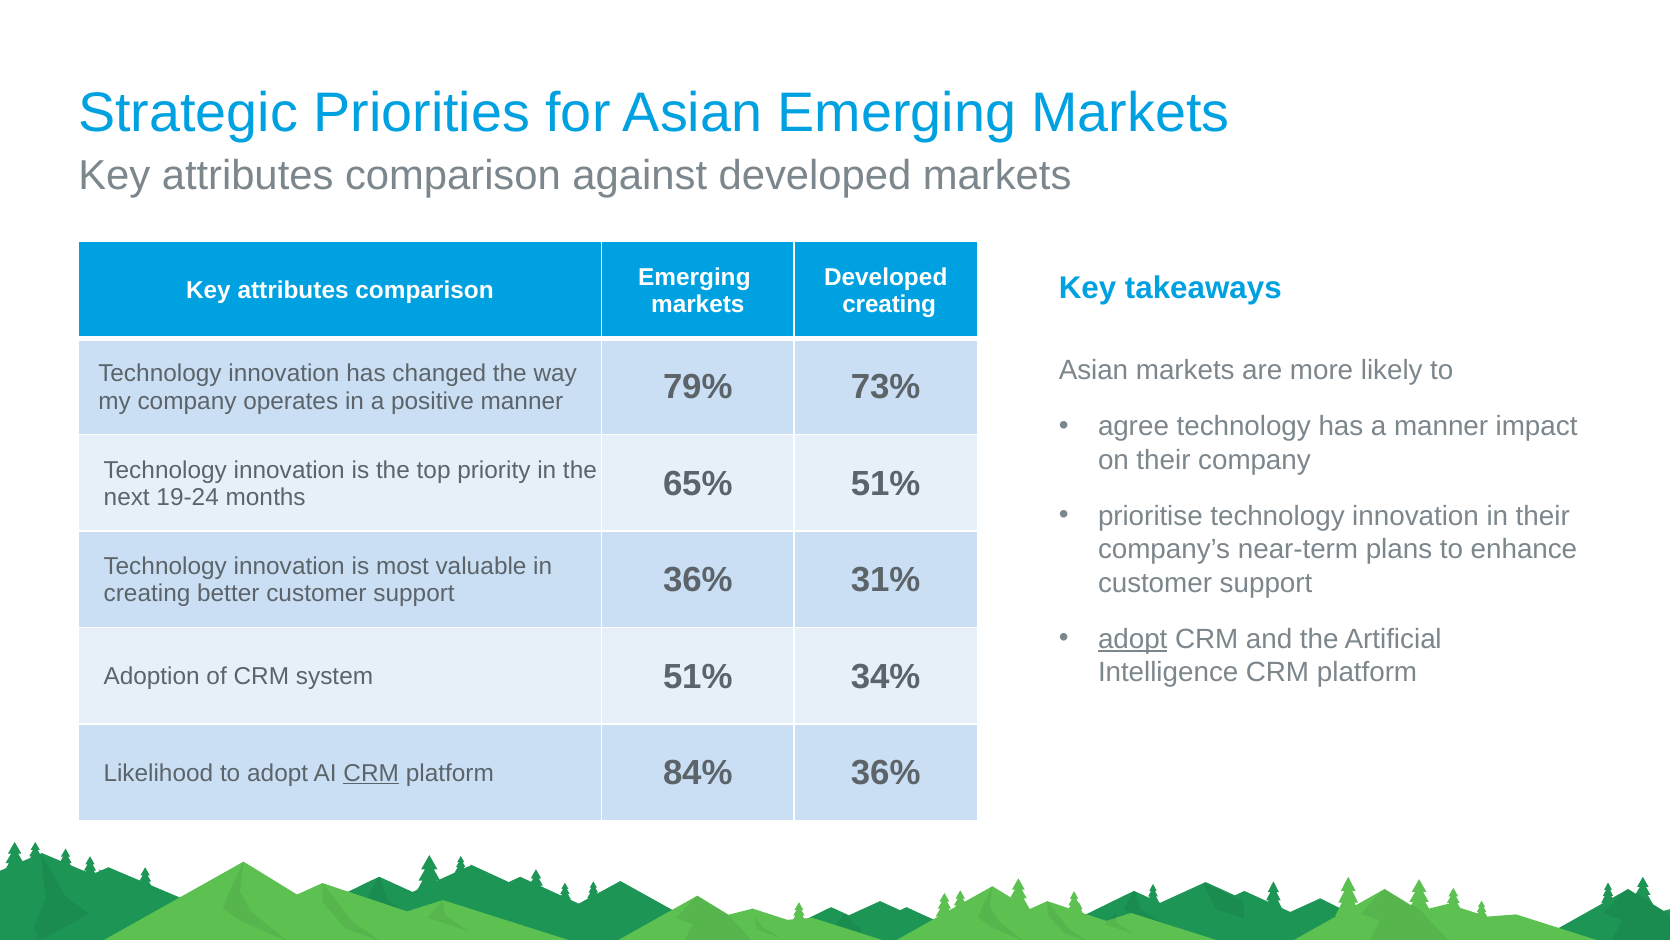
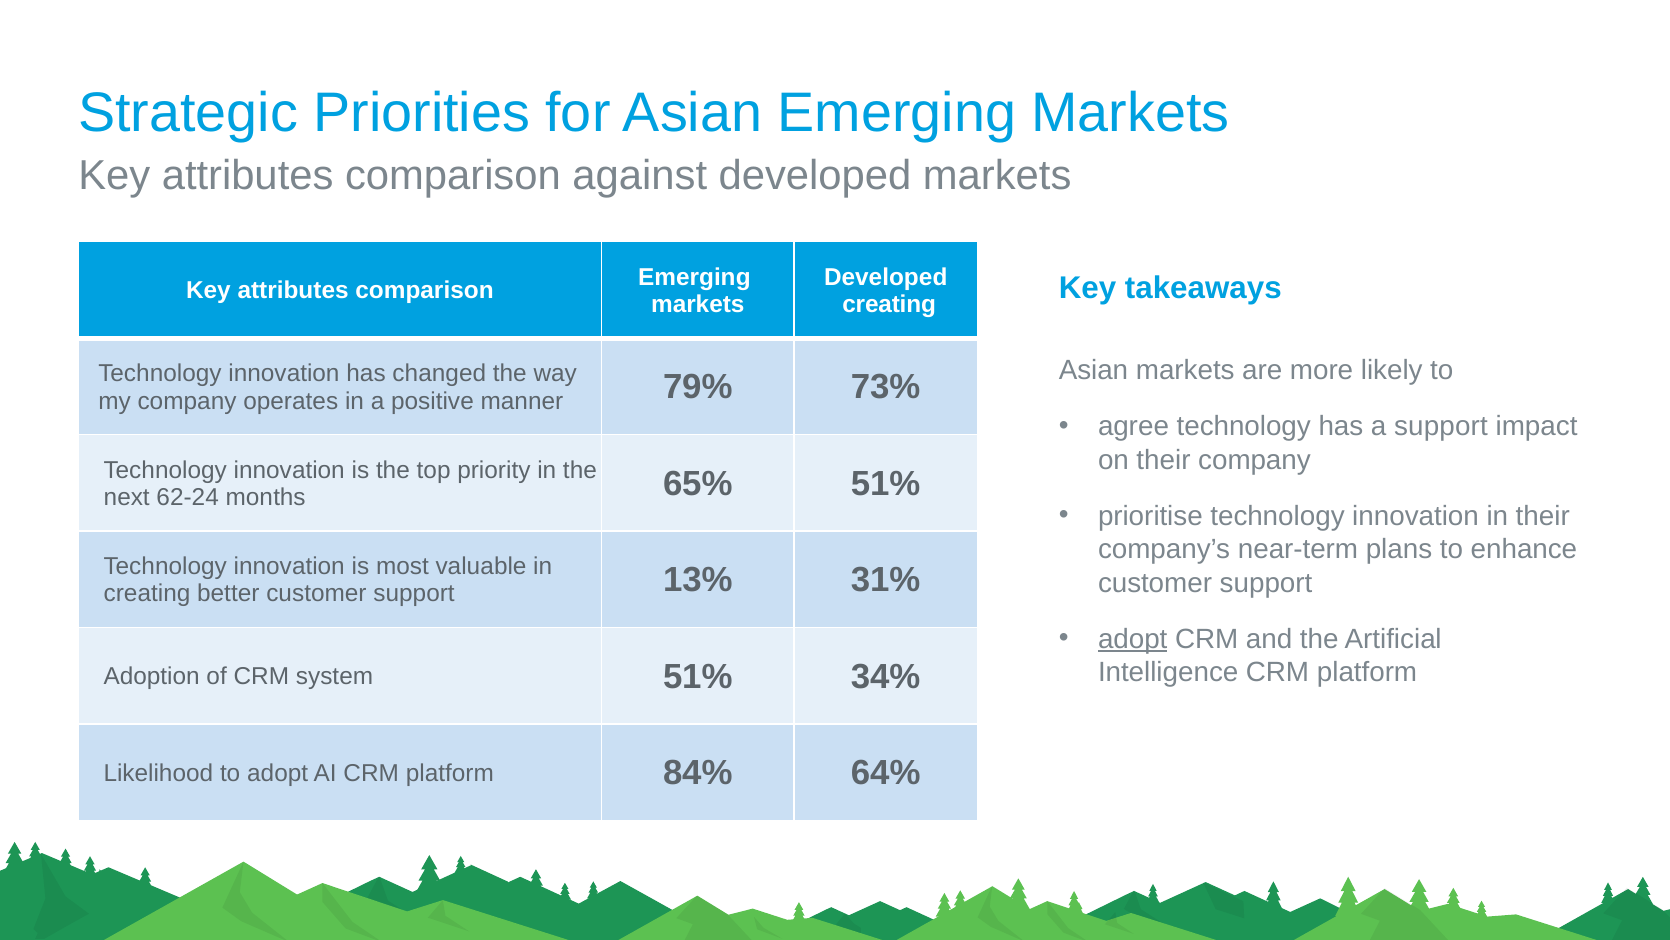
a manner: manner -> support
19-24: 19-24 -> 62-24
support 36%: 36% -> 13%
CRM at (371, 773) underline: present -> none
84% 36%: 36% -> 64%
